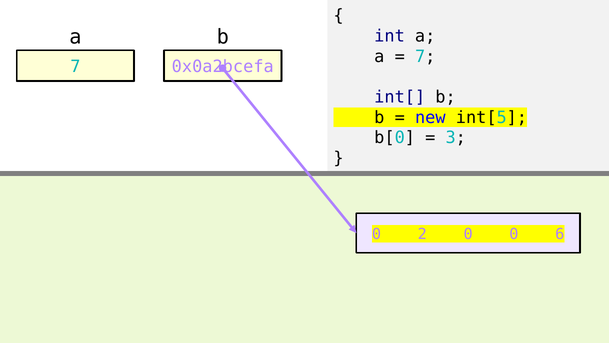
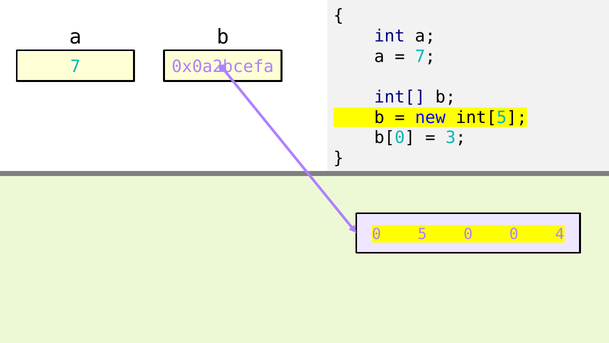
2: 2 -> 5
6: 6 -> 4
